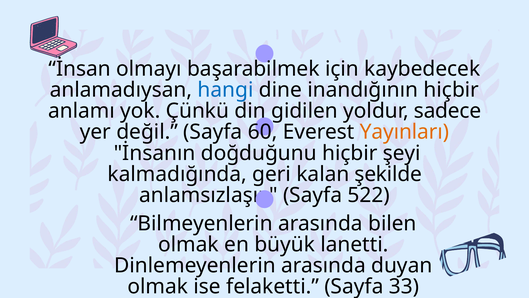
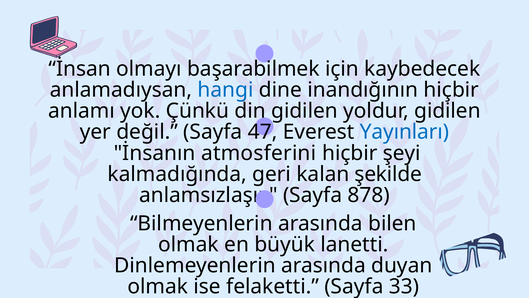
yoldur sadece: sadece -> gidilen
60: 60 -> 47
Yayınları colour: orange -> blue
doğduğunu: doğduğunu -> atmosferini
522: 522 -> 878
